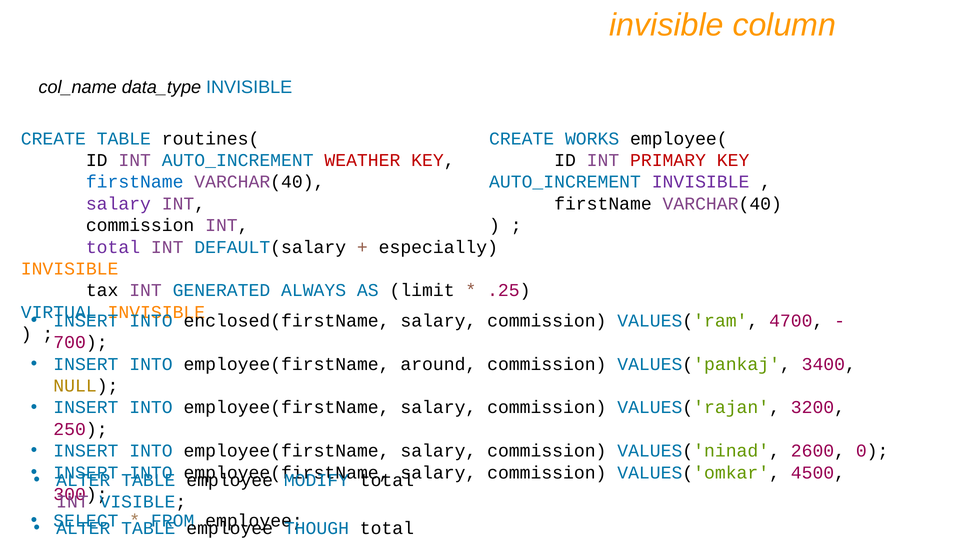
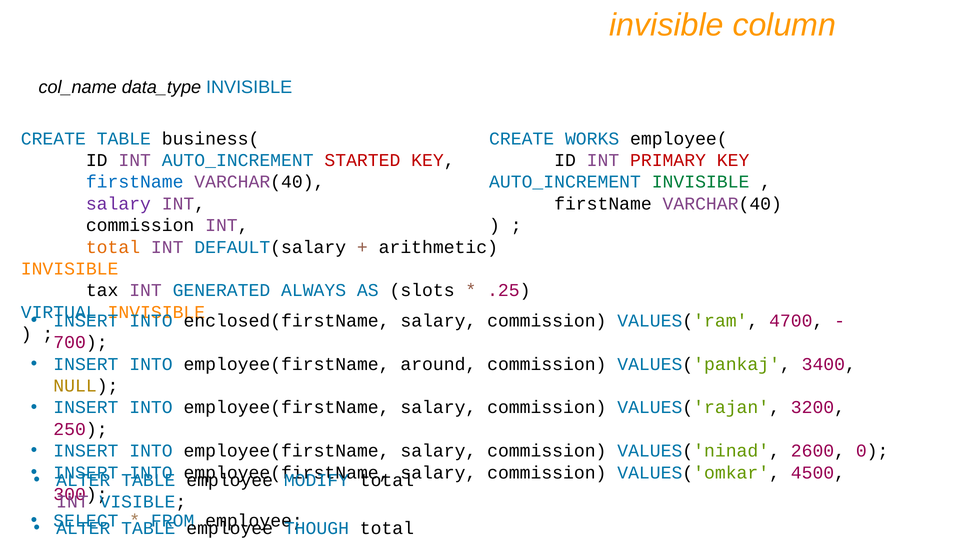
routines(: routines( -> business(
WEATHER: WEATHER -> STARTED
INVISIBLE at (701, 182) colour: purple -> green
total at (113, 247) colour: purple -> orange
especially: especially -> arithmetic
limit: limit -> slots
